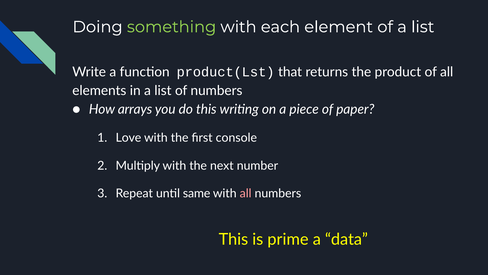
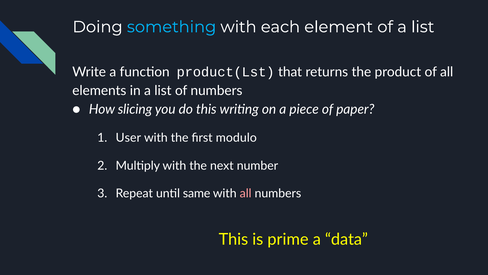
something colour: light green -> light blue
arrays: arrays -> slicing
Love: Love -> User
console: console -> modulo
